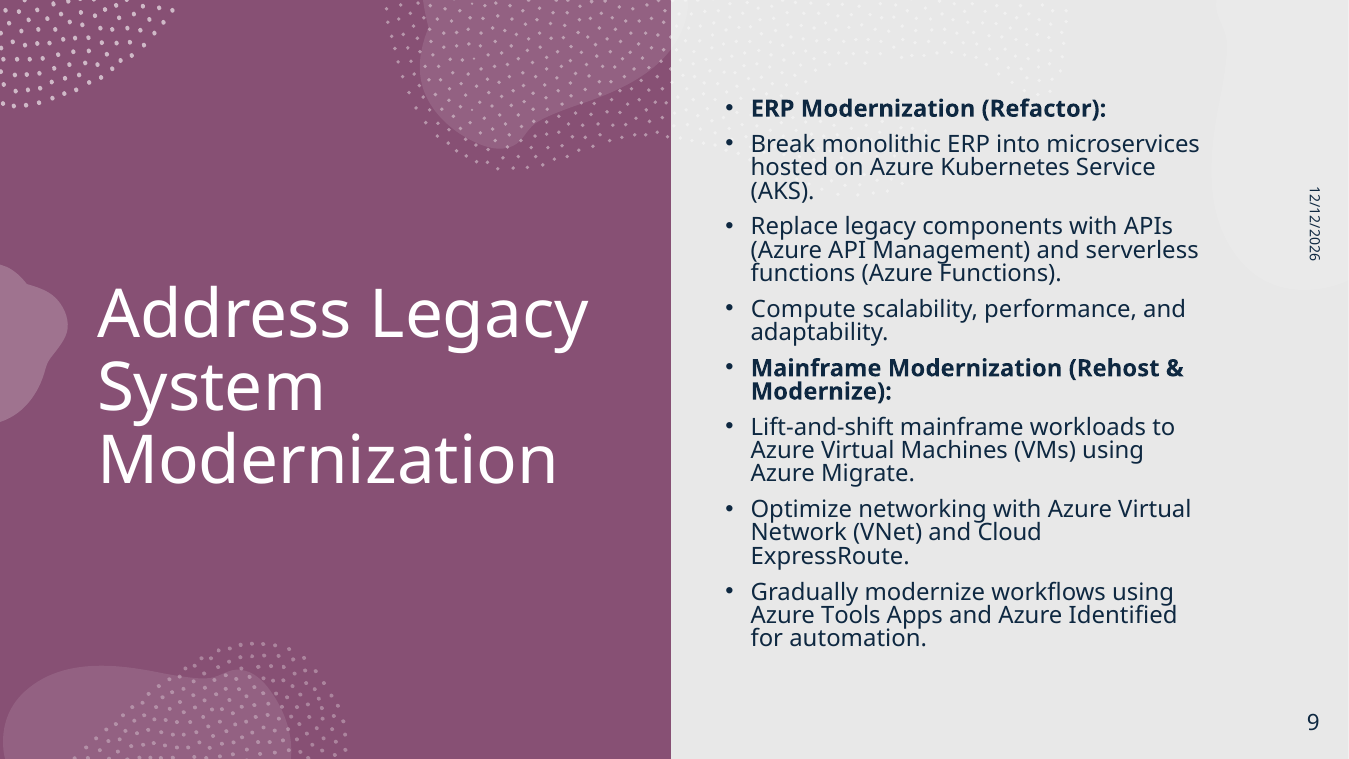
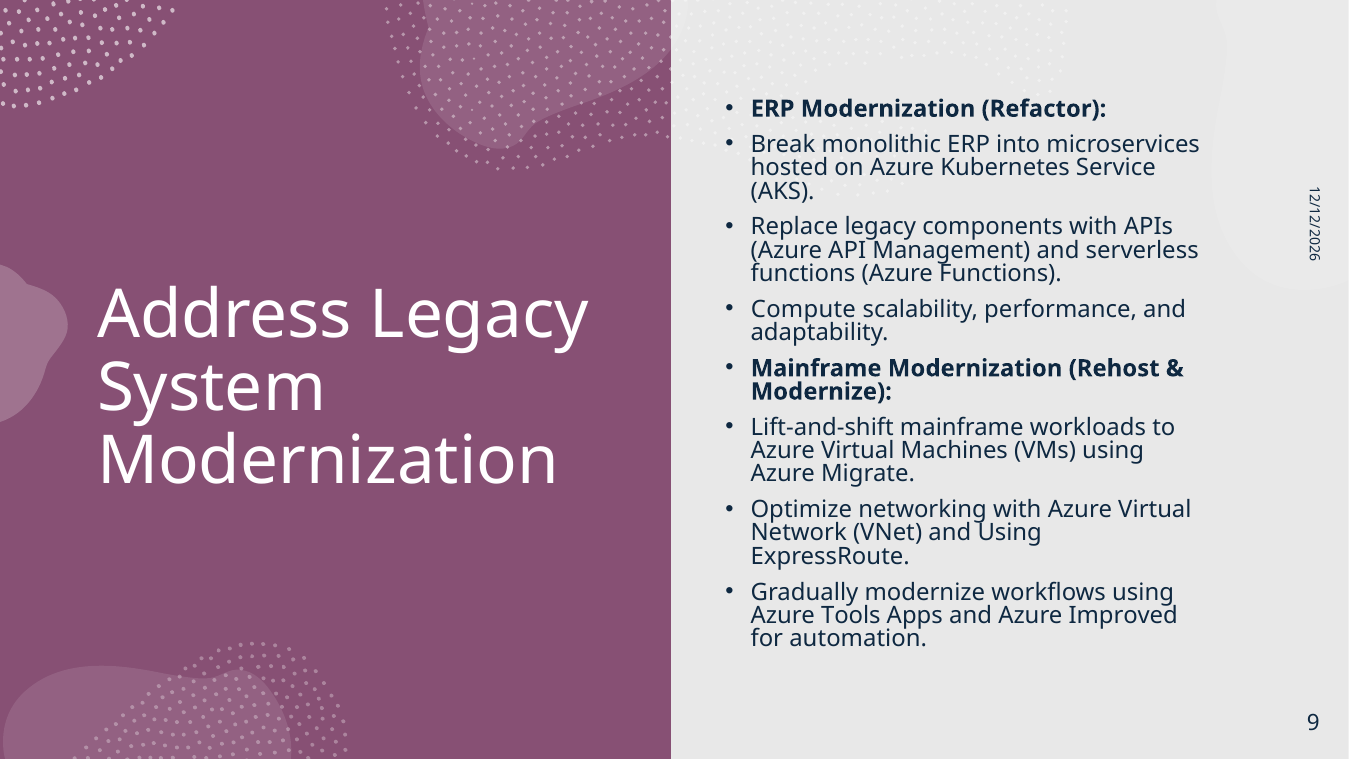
and Cloud: Cloud -> Using
Identified: Identified -> Improved
